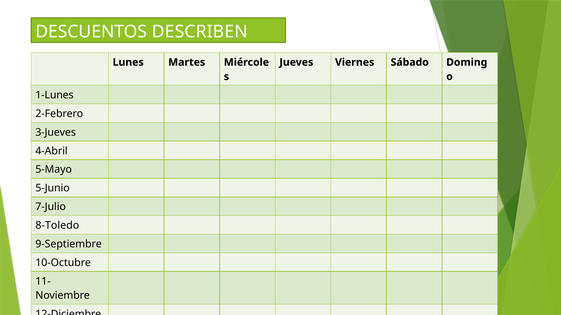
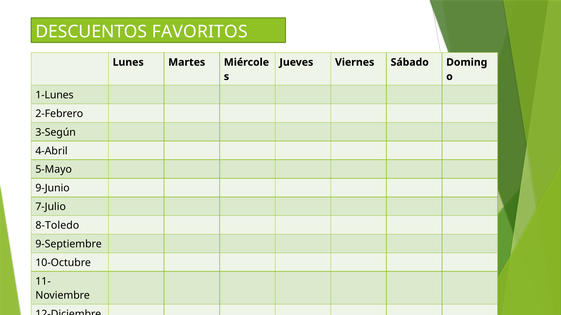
DESCRIBEN: DESCRIBEN -> FAVORITOS
3-Jueves: 3-Jueves -> 3-Según
5-Junio: 5-Junio -> 9-Junio
